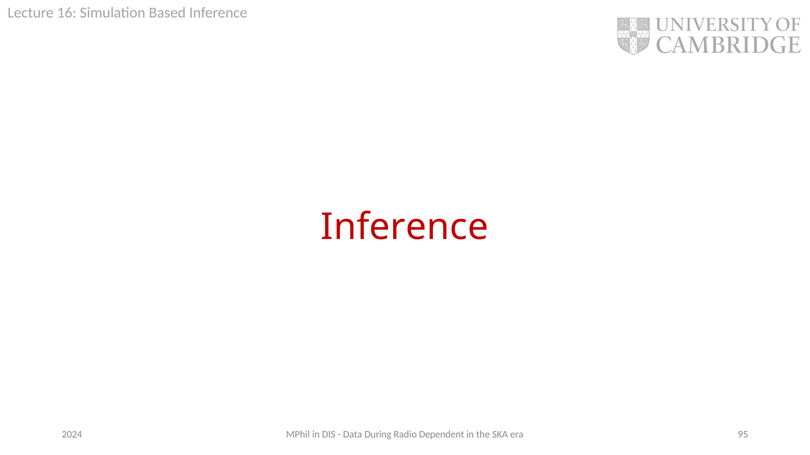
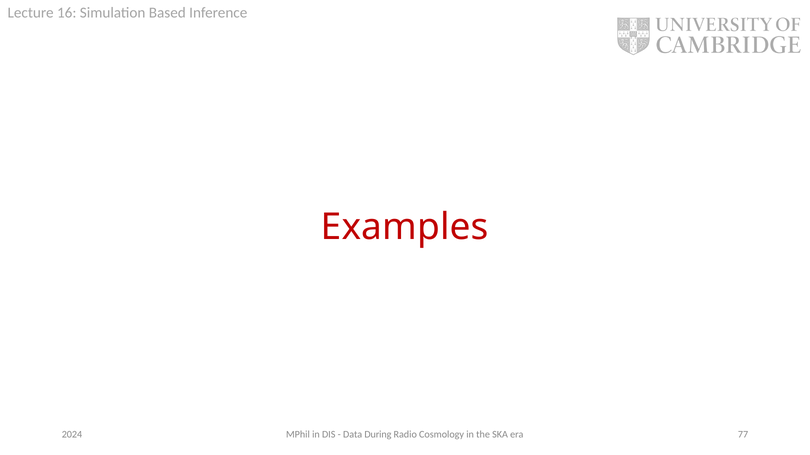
Inference at (405, 228): Inference -> Examples
Dependent: Dependent -> Cosmology
95: 95 -> 77
